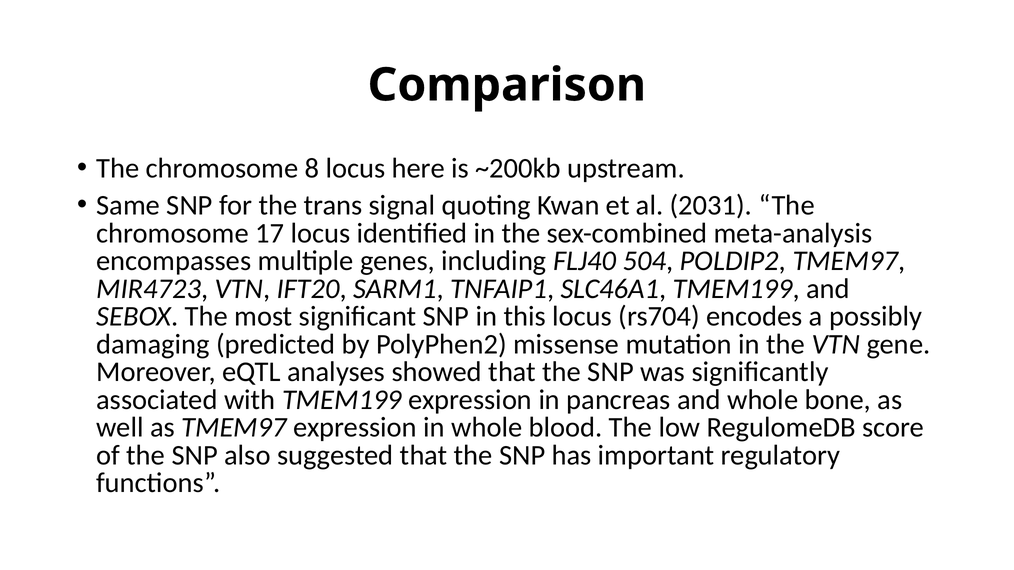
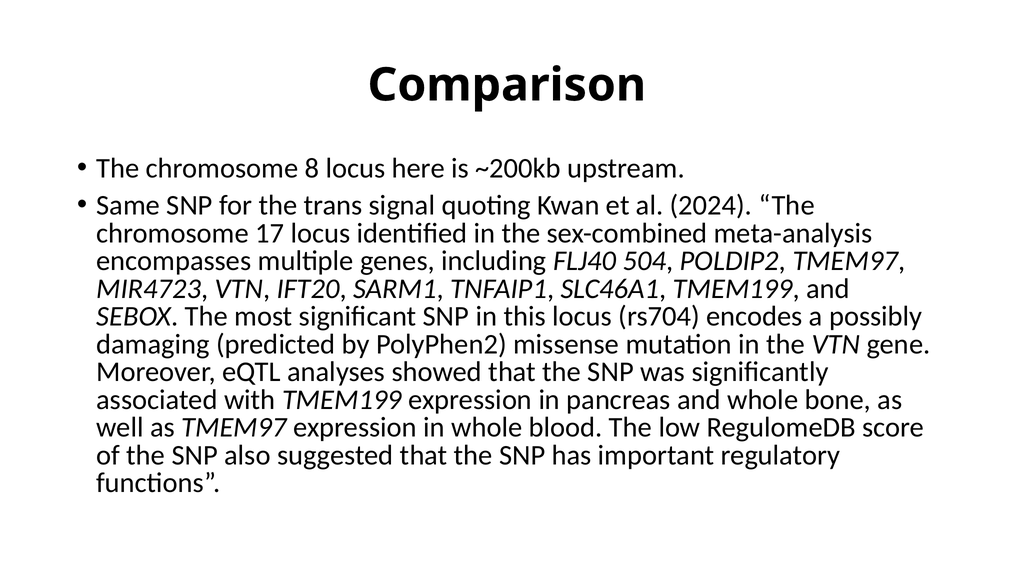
2031: 2031 -> 2024
